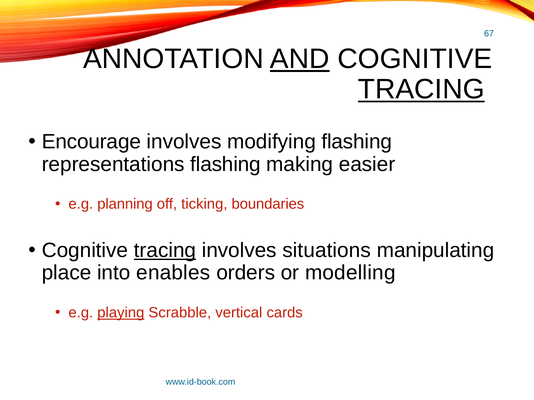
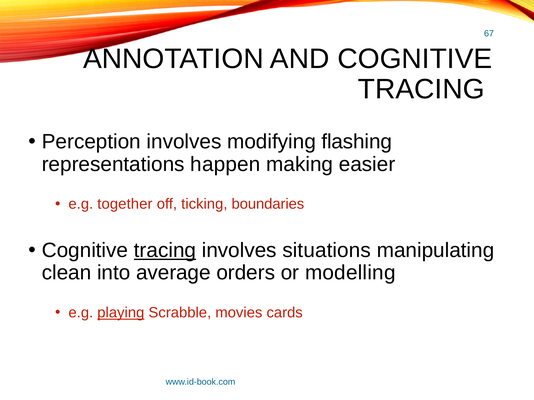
AND underline: present -> none
TRACING at (421, 89) underline: present -> none
Encourage: Encourage -> Perception
representations flashing: flashing -> happen
planning: planning -> together
place: place -> clean
enables: enables -> average
vertical: vertical -> movies
